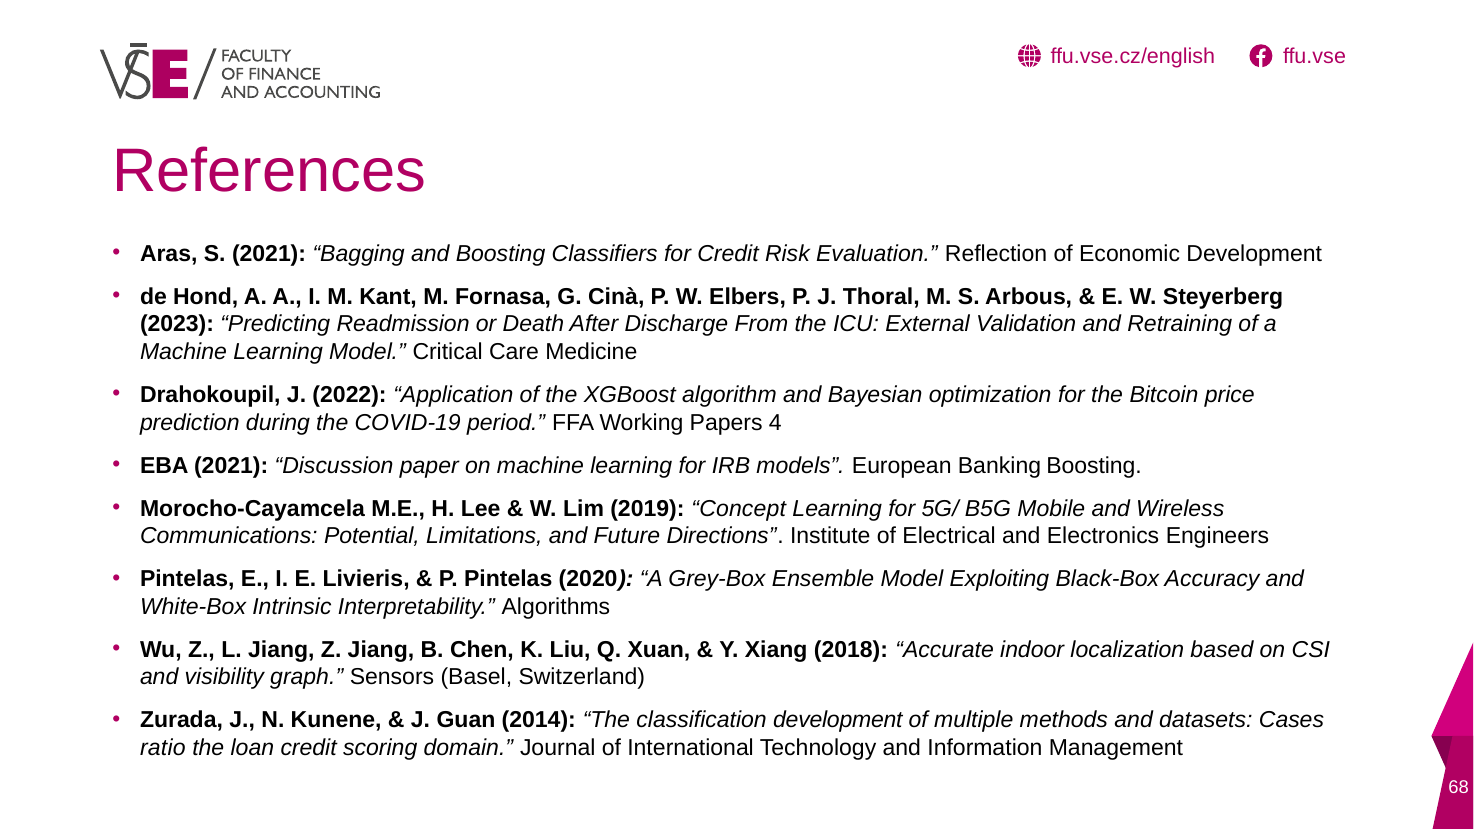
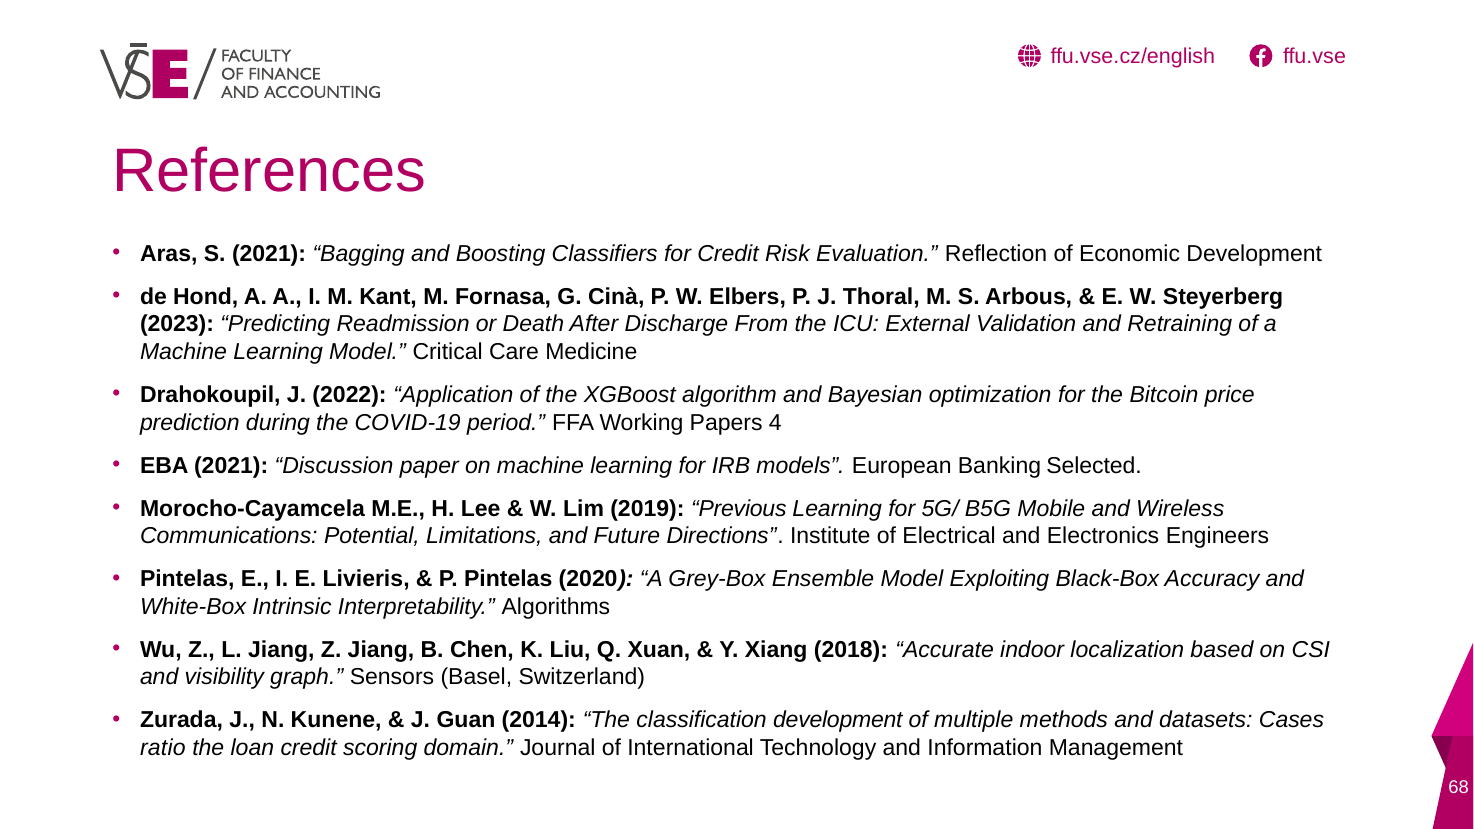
Banking Boosting: Boosting -> Selected
Concept: Concept -> Previous
